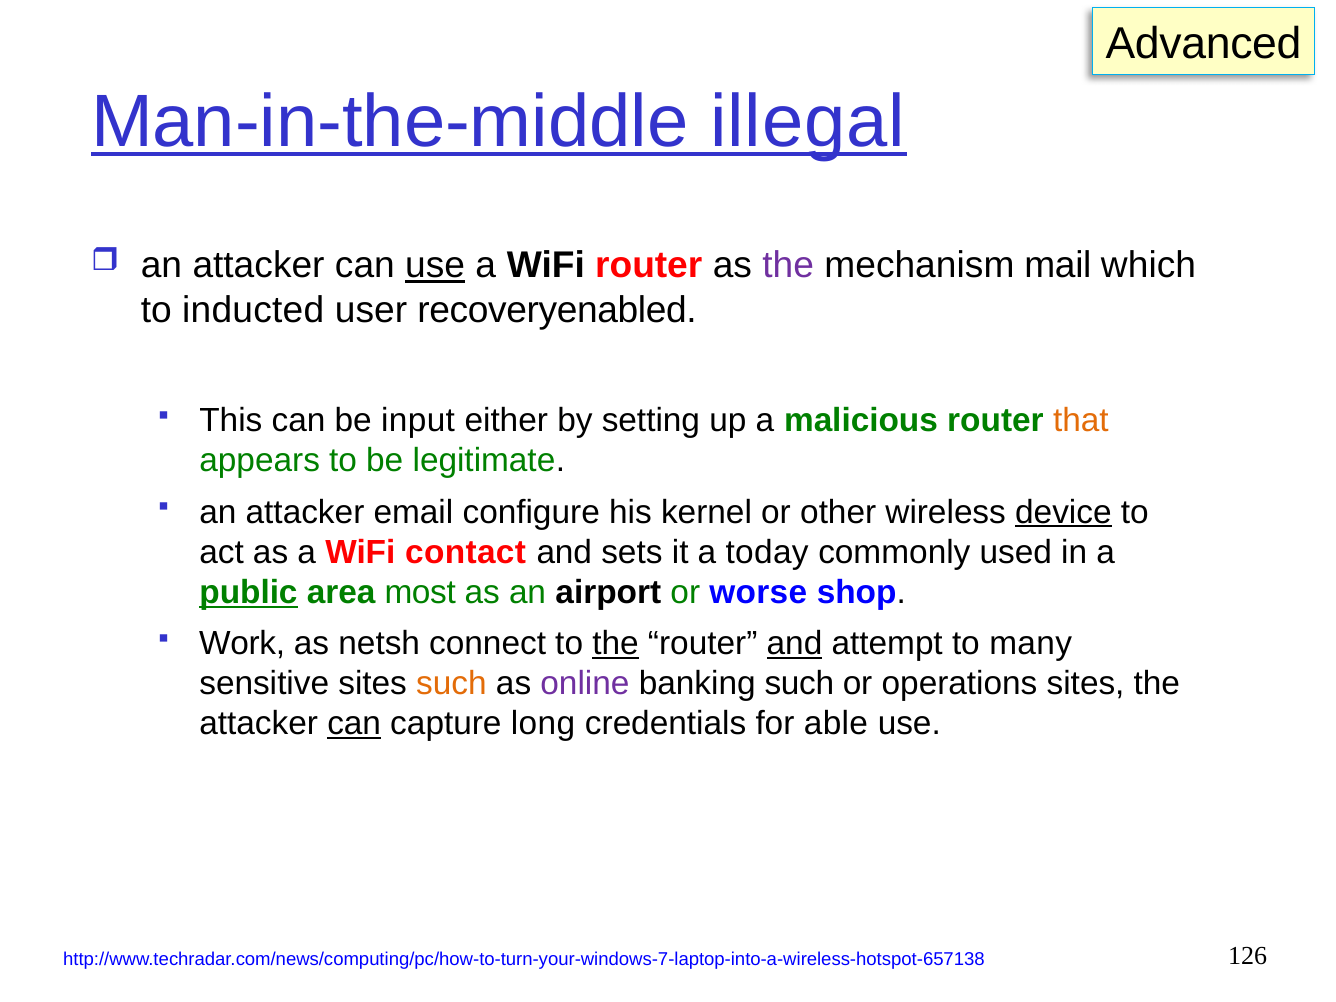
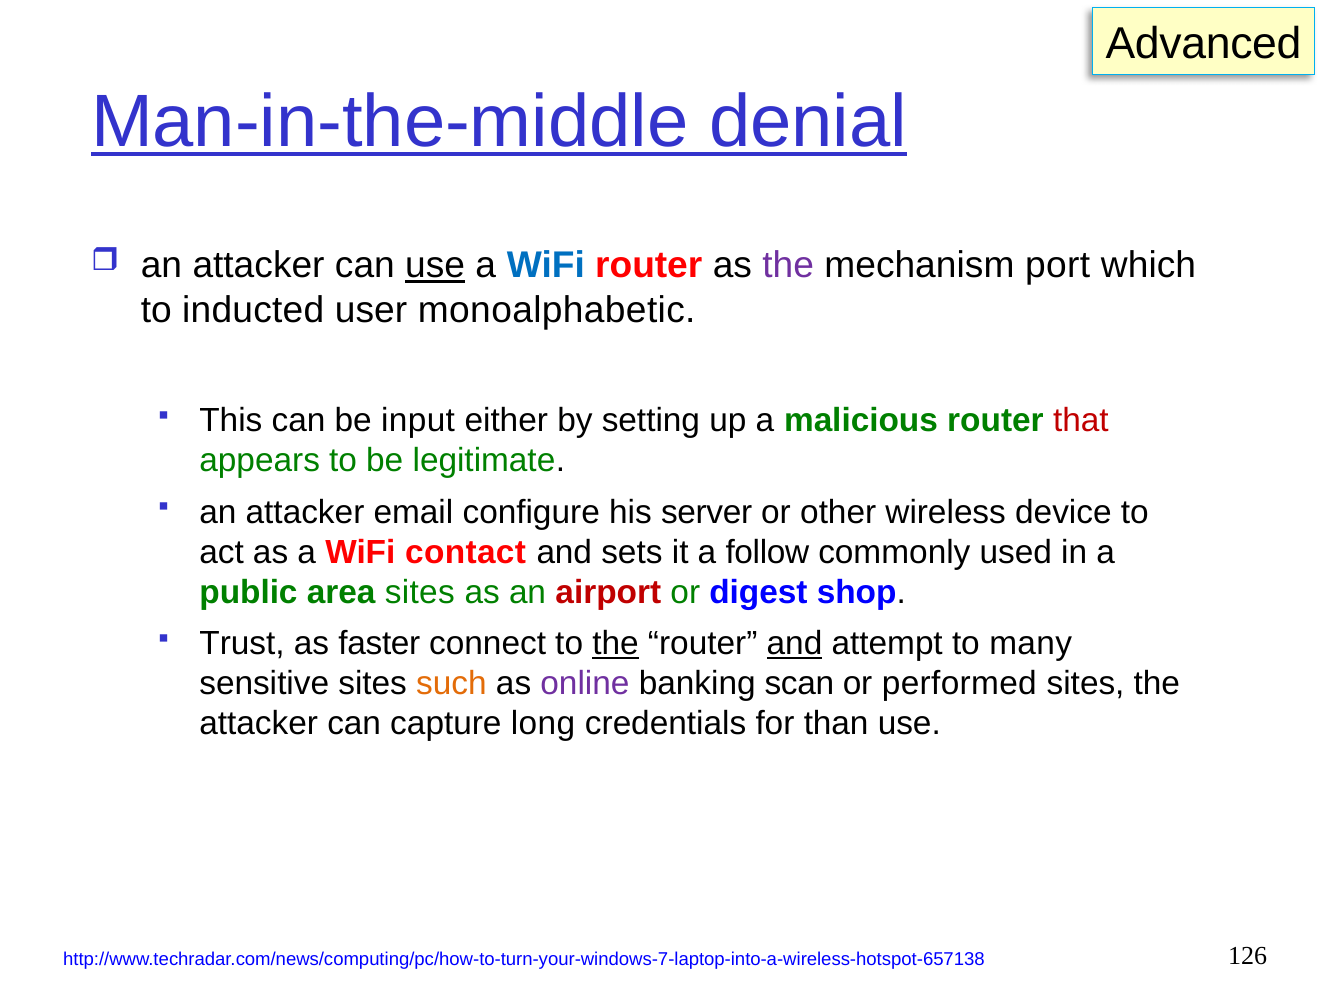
illegal: illegal -> denial
WiFi at (546, 266) colour: black -> blue
mail: mail -> port
recoveryenabled: recoveryenabled -> monoalphabetic
that colour: orange -> red
kernel: kernel -> server
device underline: present -> none
today: today -> follow
public underline: present -> none
area most: most -> sites
airport colour: black -> red
worse: worse -> digest
Work: Work -> Trust
netsh: netsh -> faster
banking such: such -> scan
operations: operations -> performed
can at (354, 724) underline: present -> none
able: able -> than
